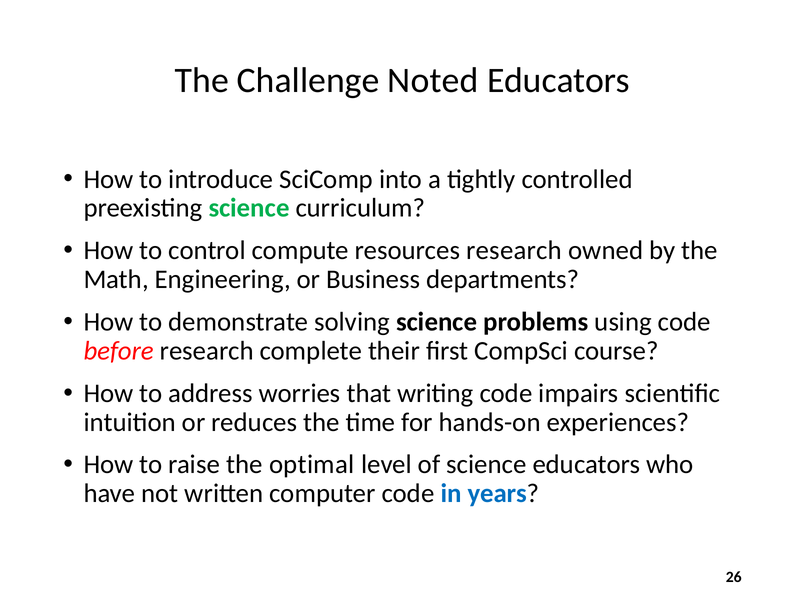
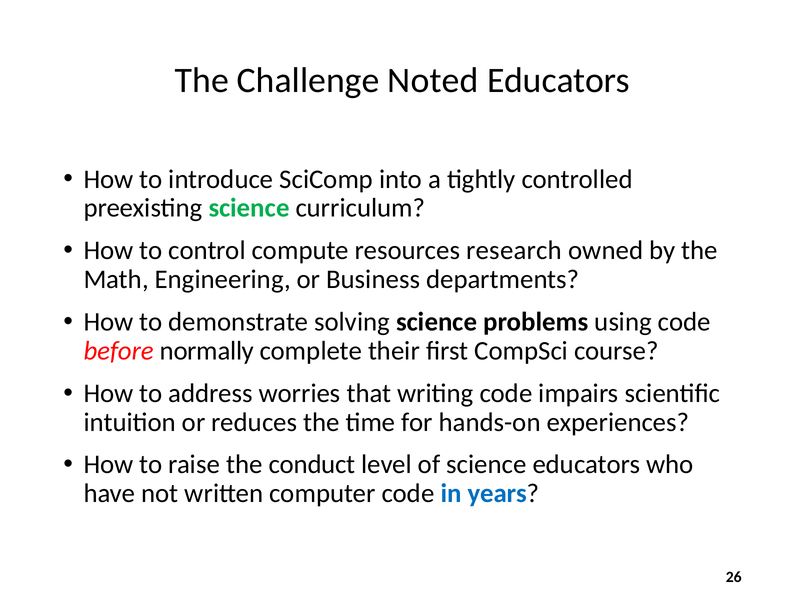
before research: research -> normally
optimal: optimal -> conduct
